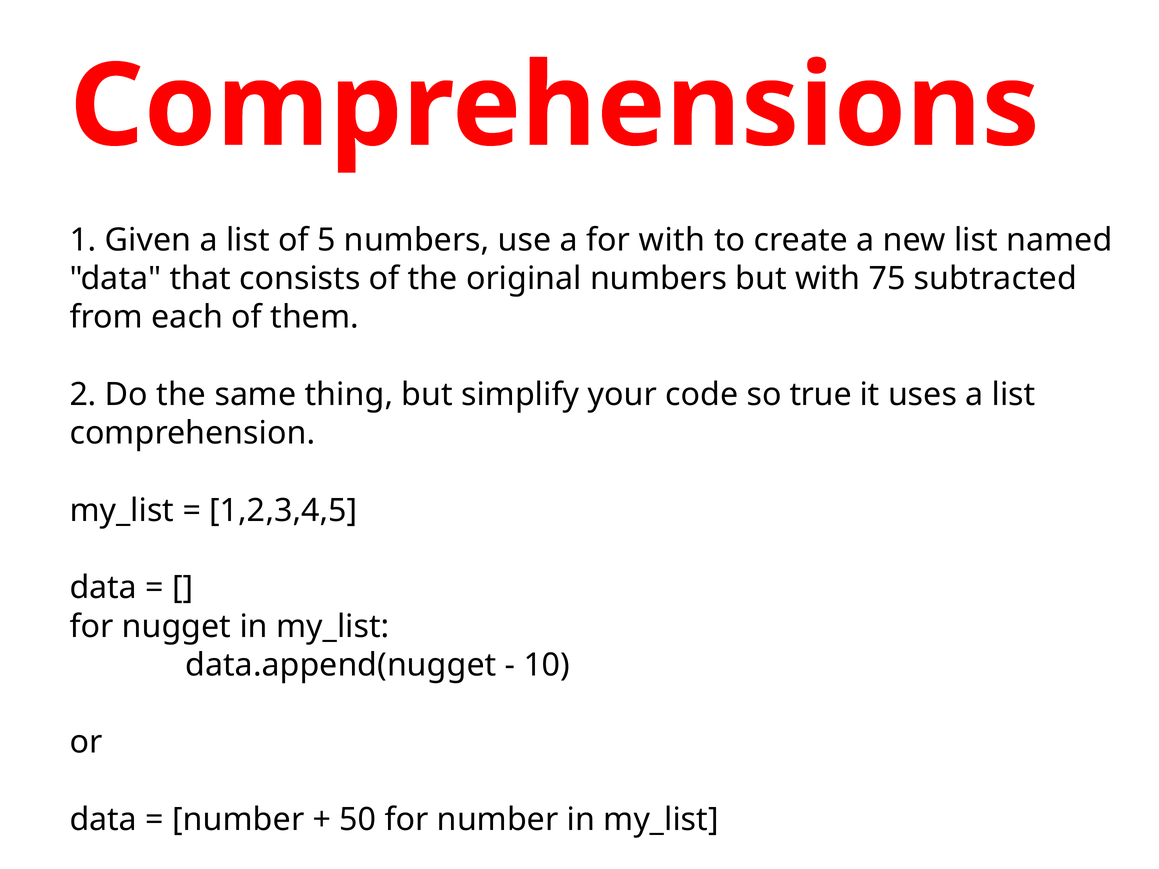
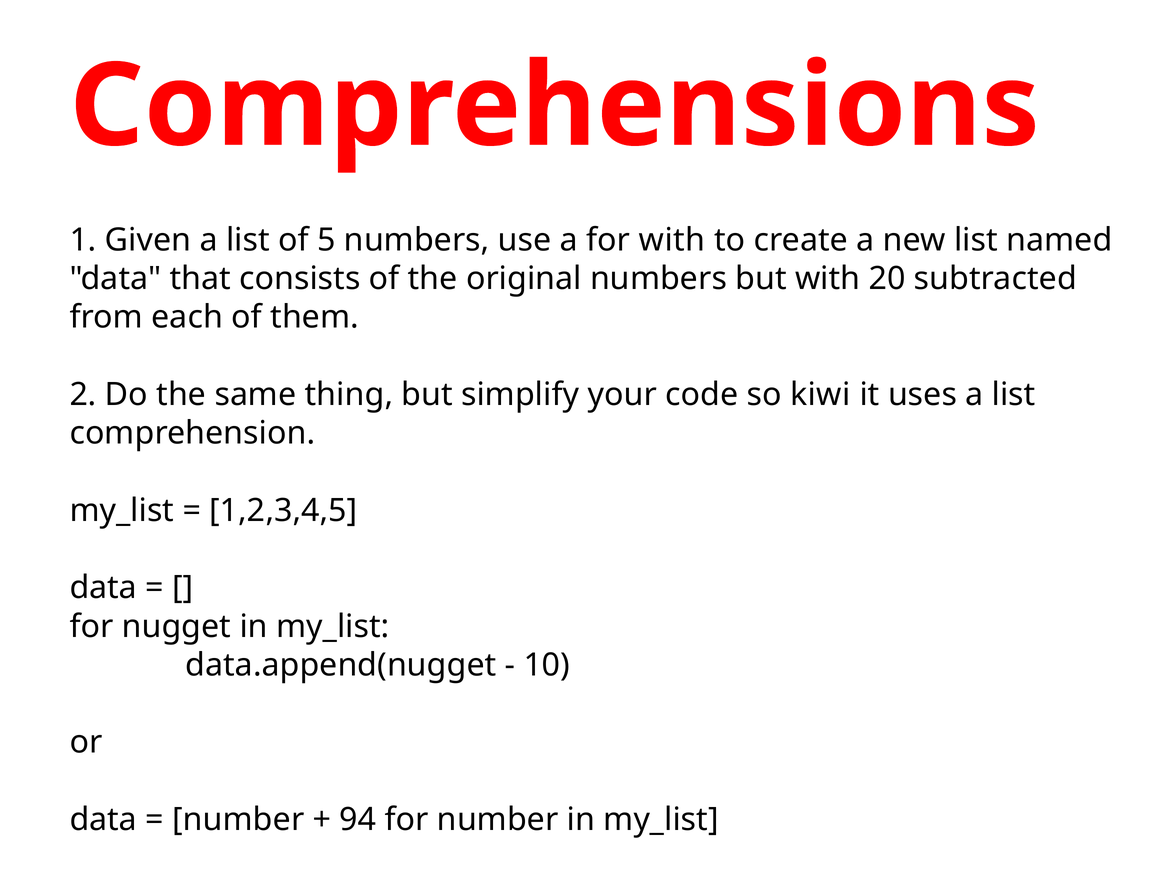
75: 75 -> 20
true: true -> kiwi
50: 50 -> 94
